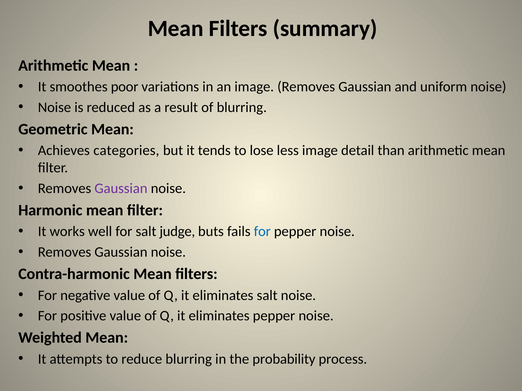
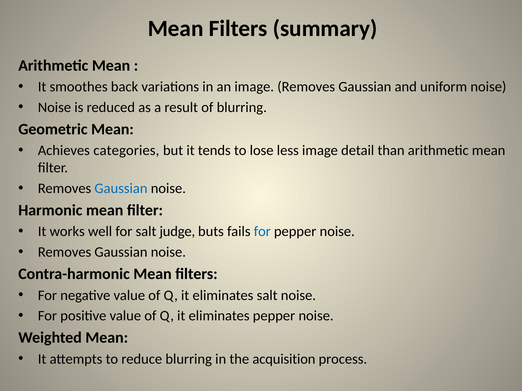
poor: poor -> back
Gaussian at (121, 189) colour: purple -> blue
probability: probability -> acquisition
